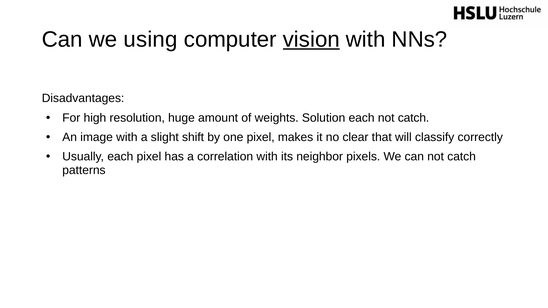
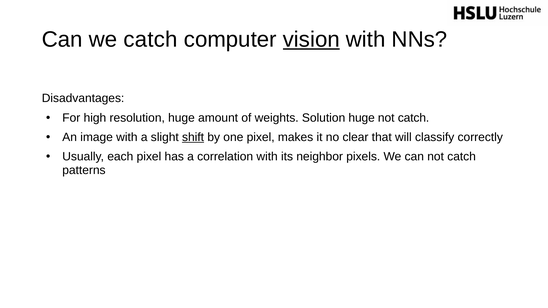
we using: using -> catch
Solution each: each -> huge
shift underline: none -> present
